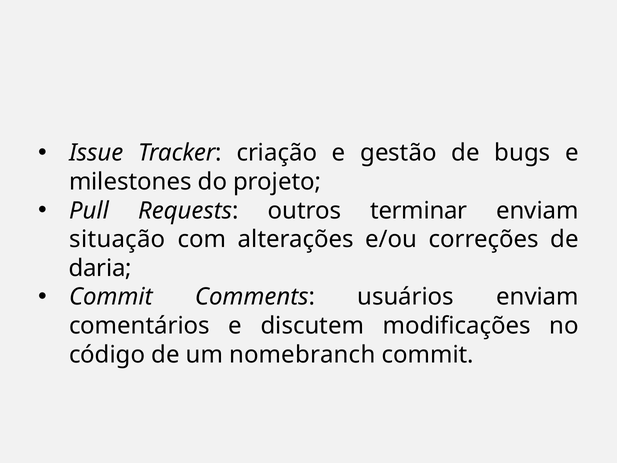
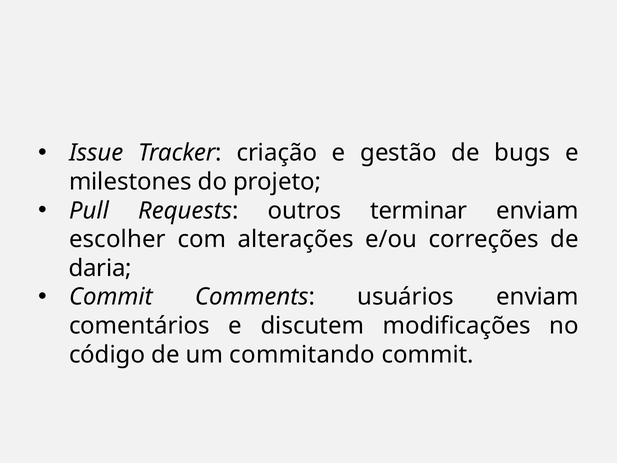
situação: situação -> escolher
nomebranch: nomebranch -> commitando
